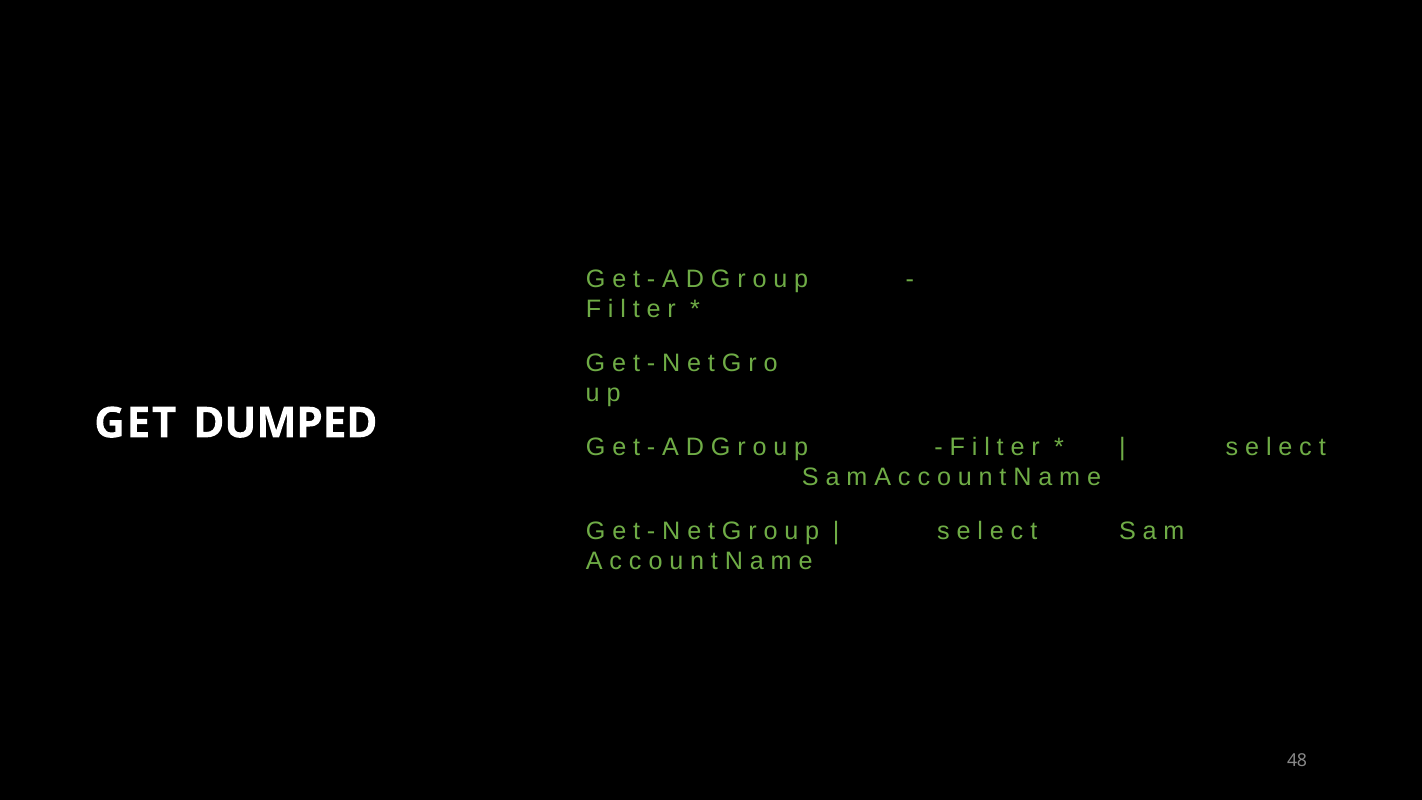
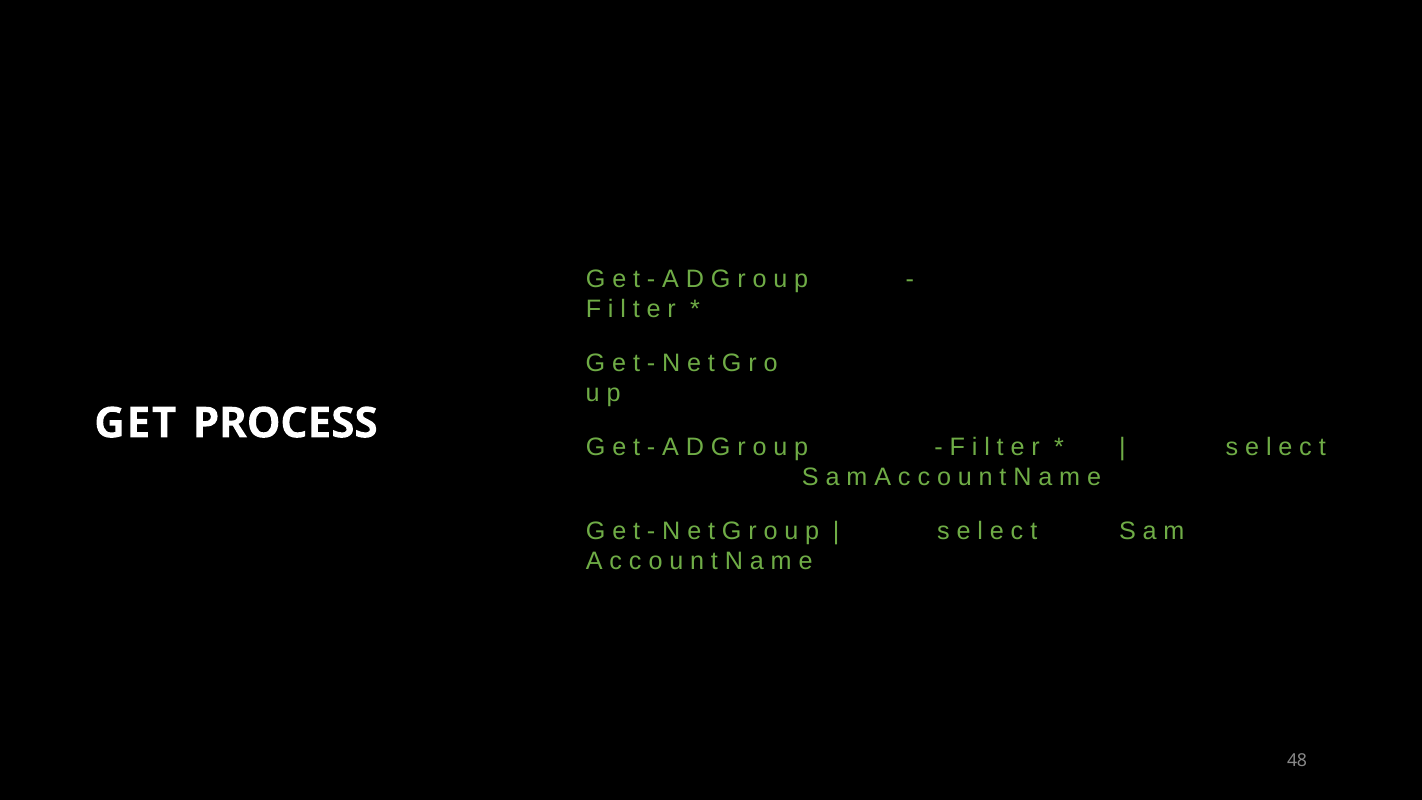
DUMPED: DUMPED -> PROCESS
